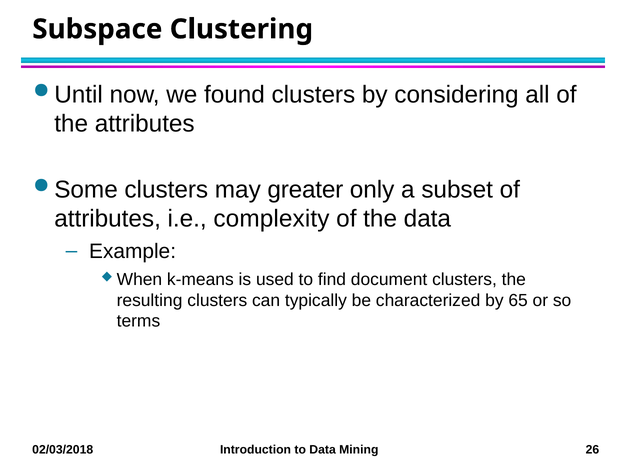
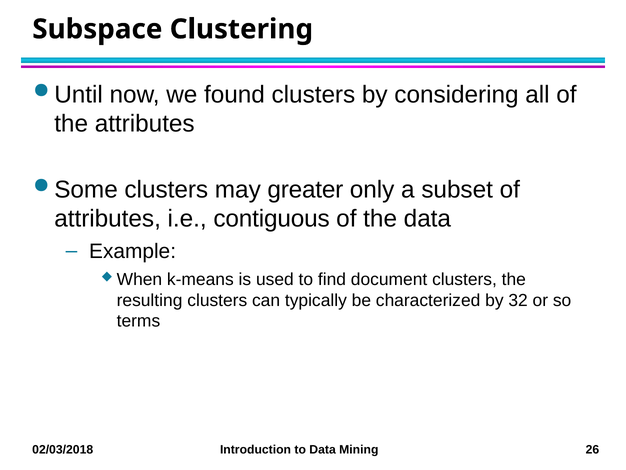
complexity: complexity -> contiguous
65: 65 -> 32
